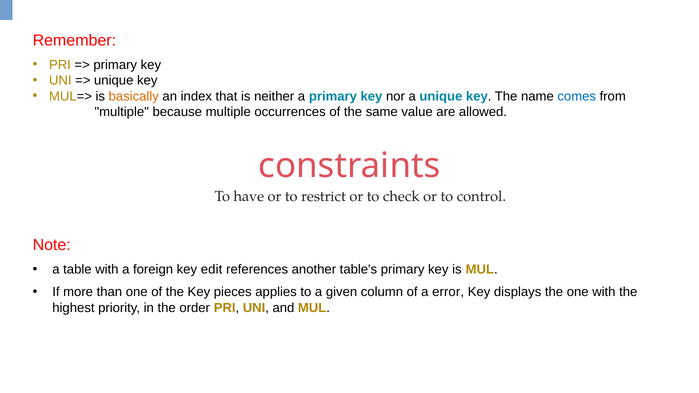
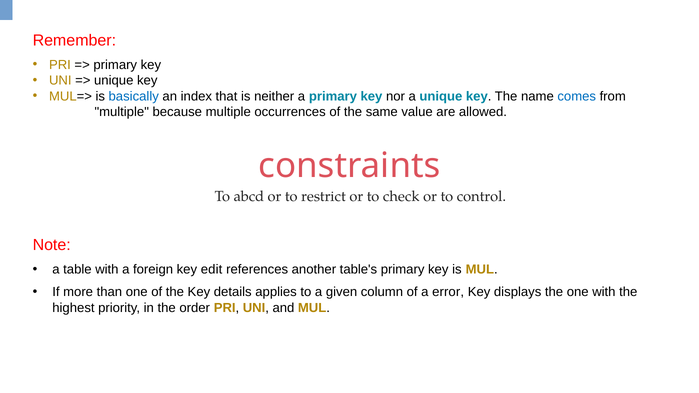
basically colour: orange -> blue
have: have -> abcd
pieces: pieces -> details
